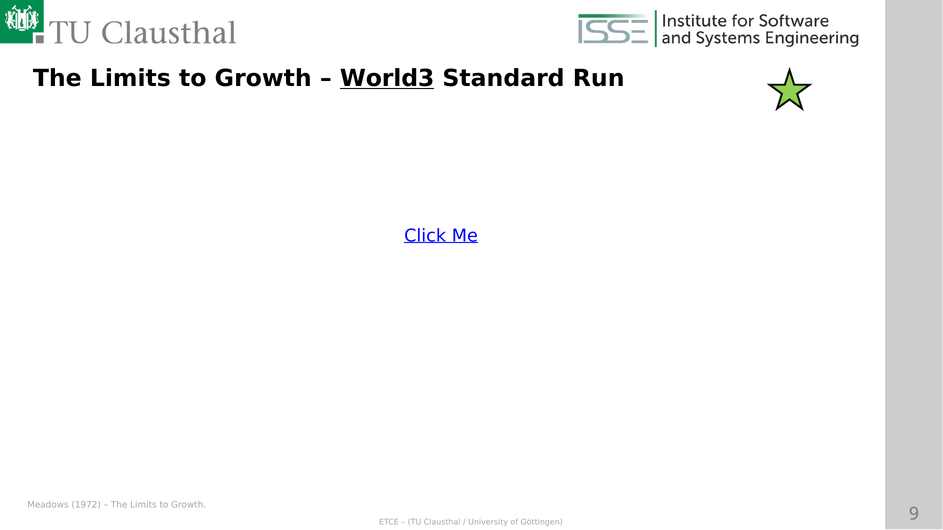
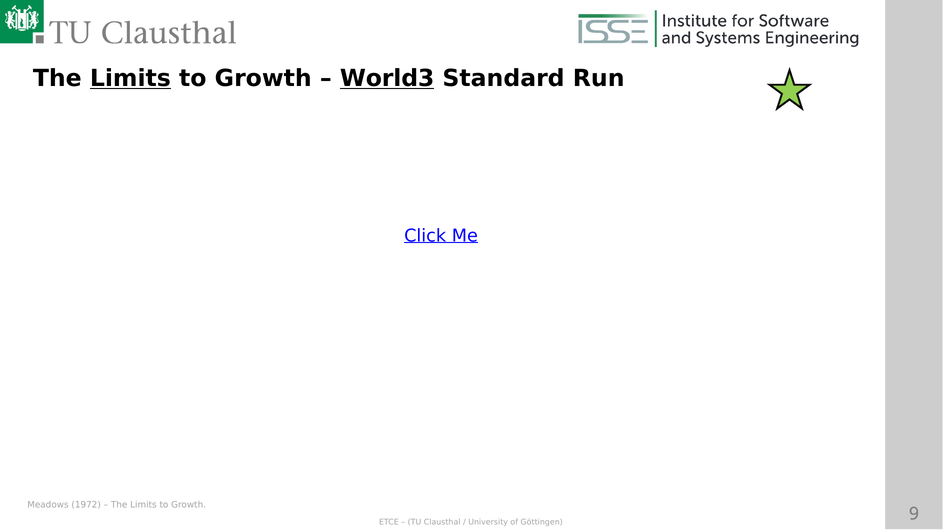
Limits at (130, 78) underline: none -> present
